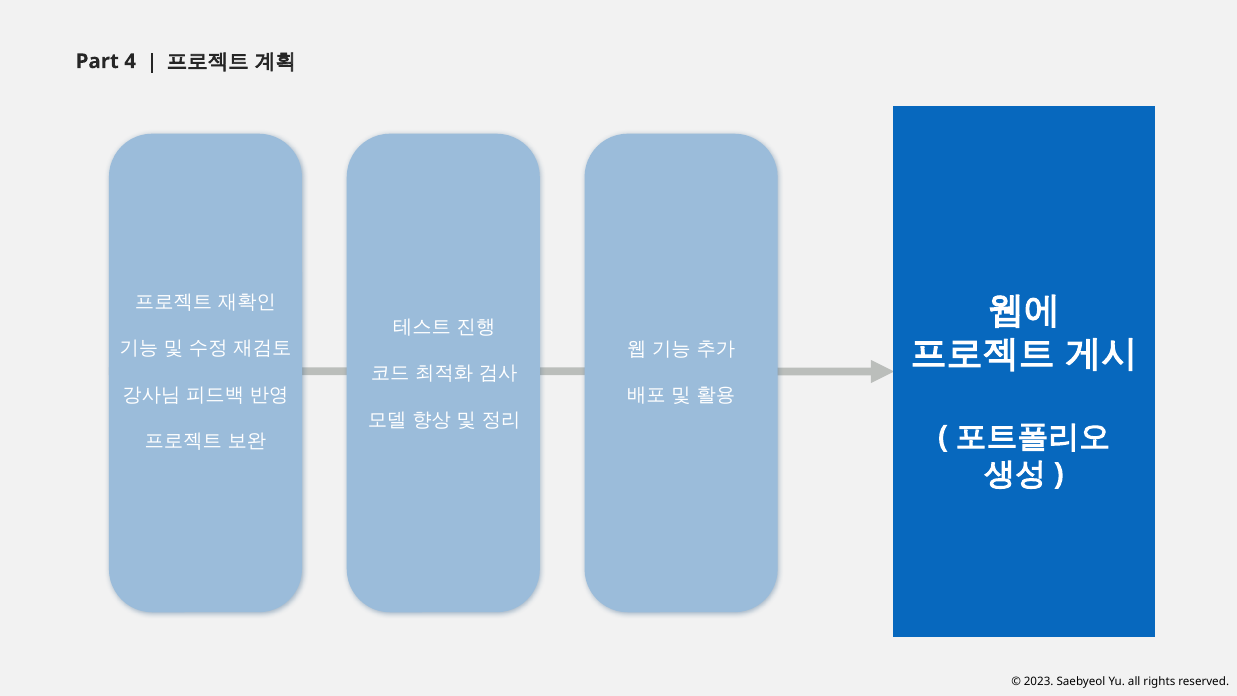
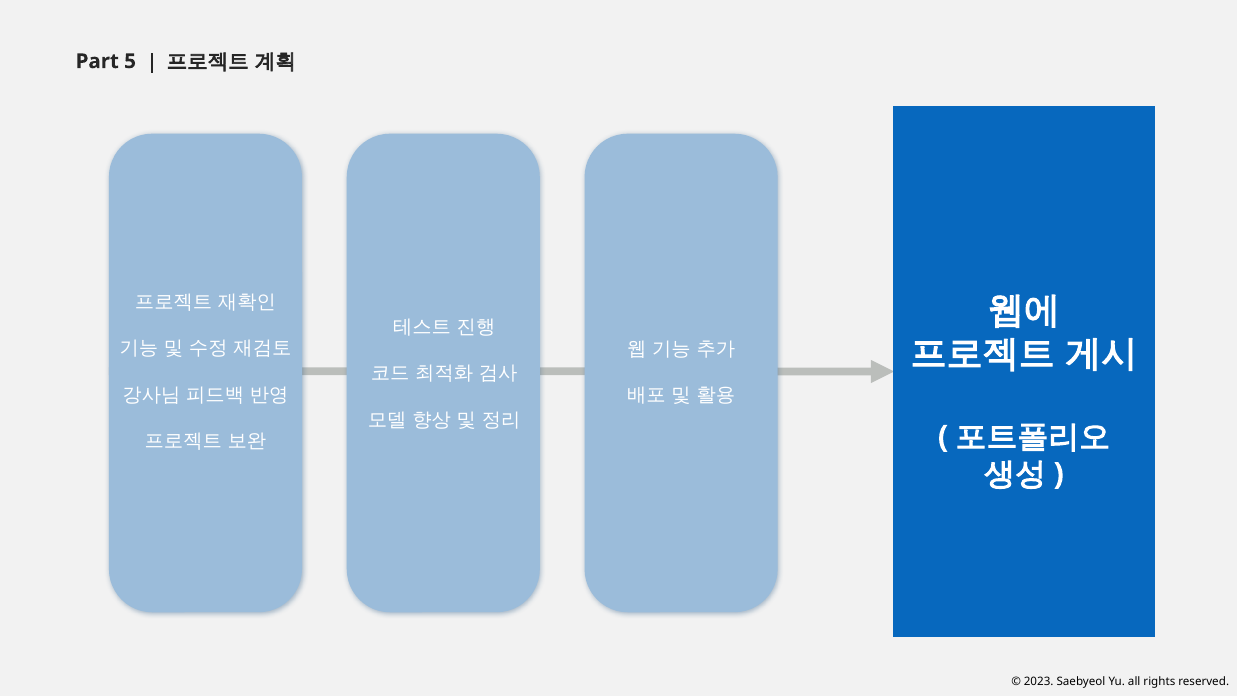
4: 4 -> 5
